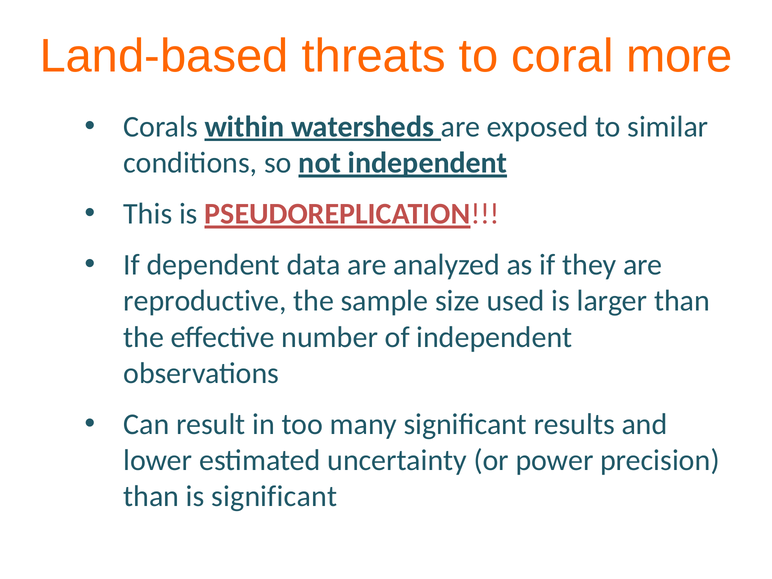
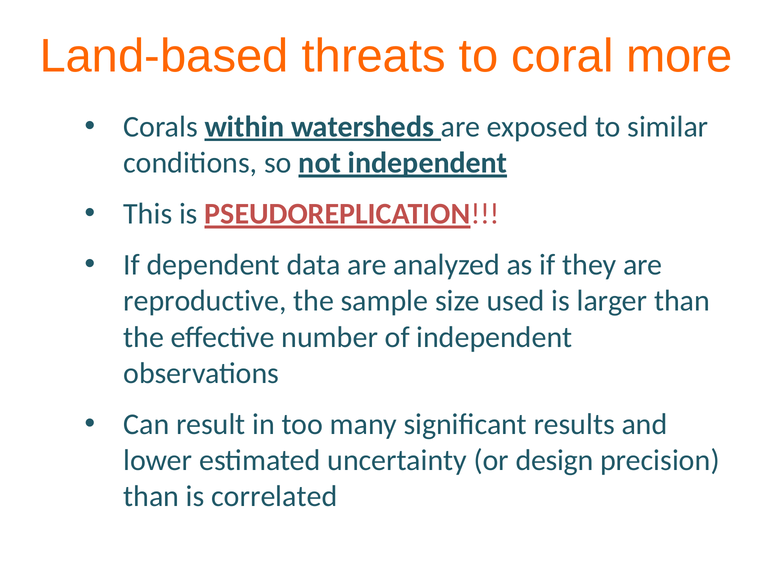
power: power -> design
is significant: significant -> correlated
